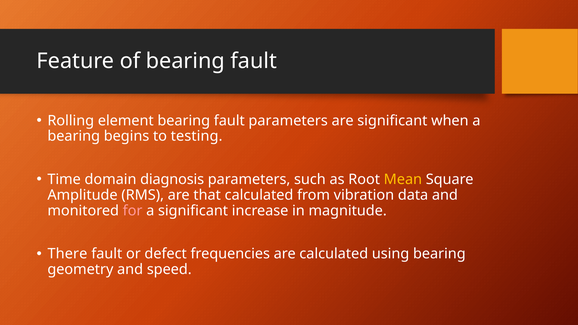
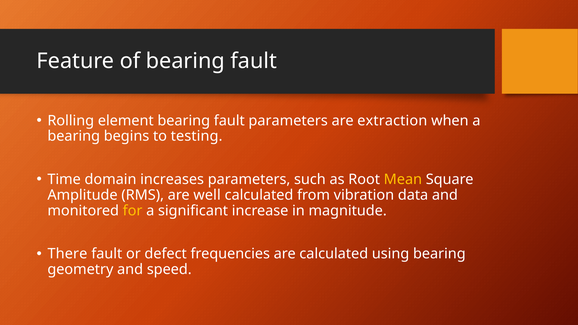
are significant: significant -> extraction
diagnosis: diagnosis -> increases
that: that -> well
for colour: pink -> yellow
